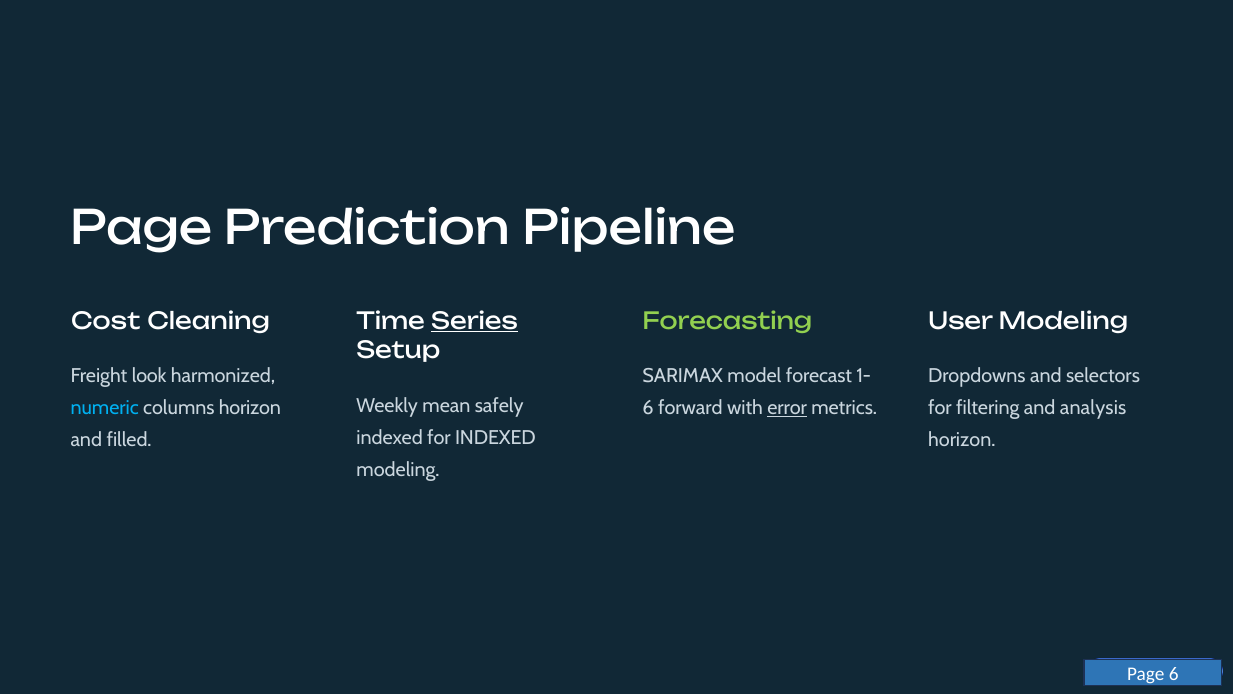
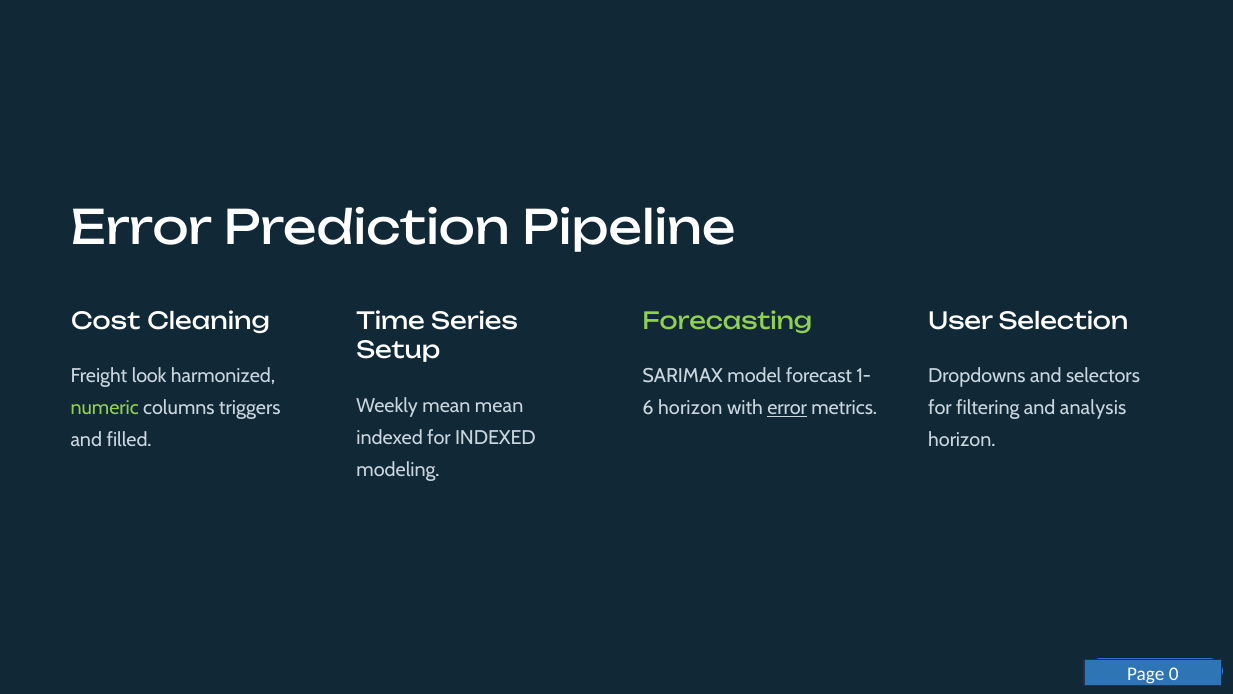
Page at (141, 229): Page -> Error
Series underline: present -> none
User Modeling: Modeling -> Selection
mean safely: safely -> mean
numeric colour: light blue -> light green
columns horizon: horizon -> triggers
forward at (690, 408): forward -> horizon
Page 6: 6 -> 0
